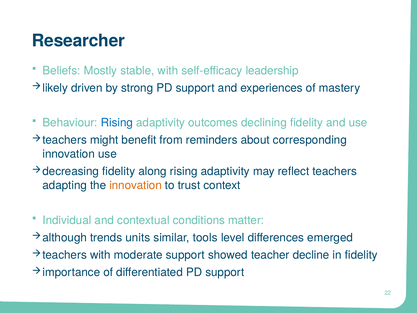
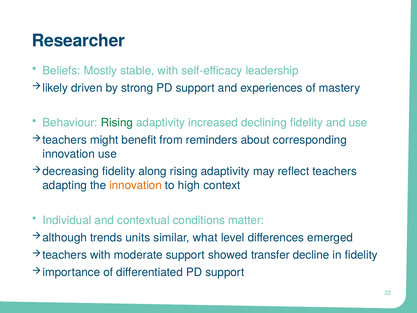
Rising at (117, 123) colour: blue -> green
outcomes: outcomes -> increased
trust: trust -> high
tools: tools -> what
teacher: teacher -> transfer
